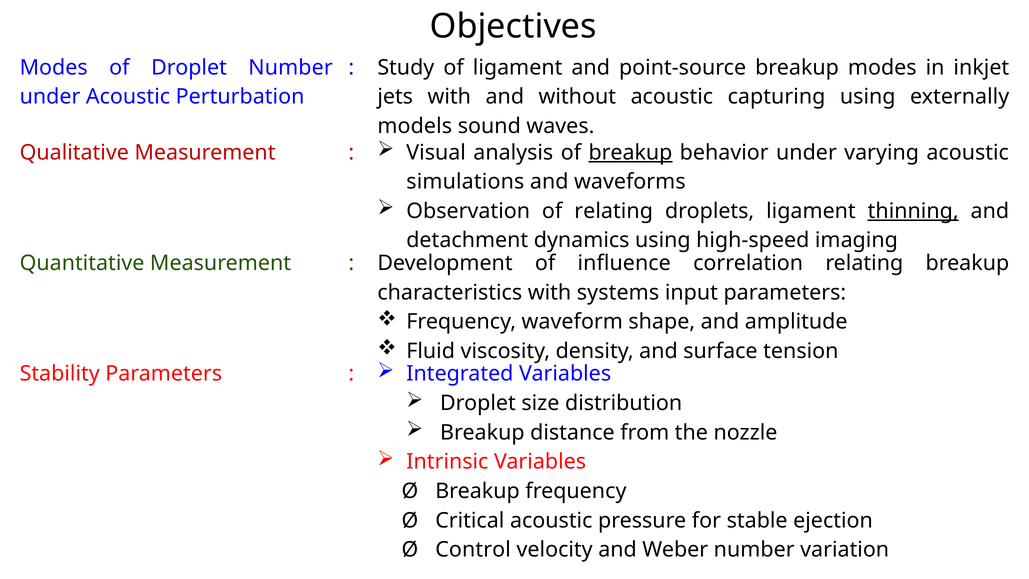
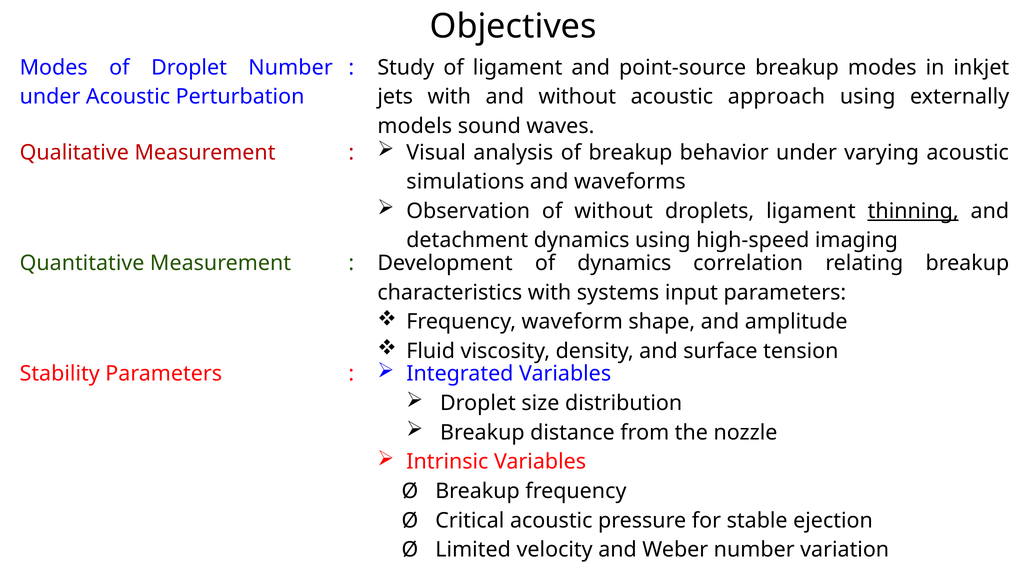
capturing: capturing -> approach
breakup at (630, 152) underline: present -> none
of relating: relating -> without
of influence: influence -> dynamics
Control: Control -> Limited
